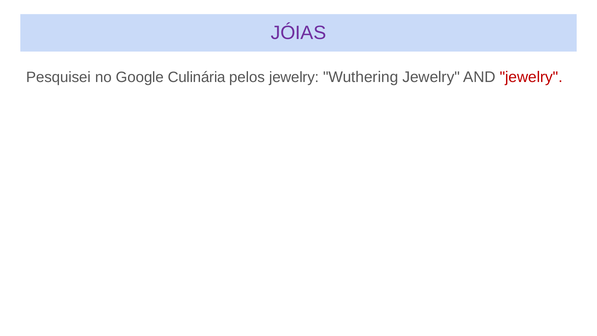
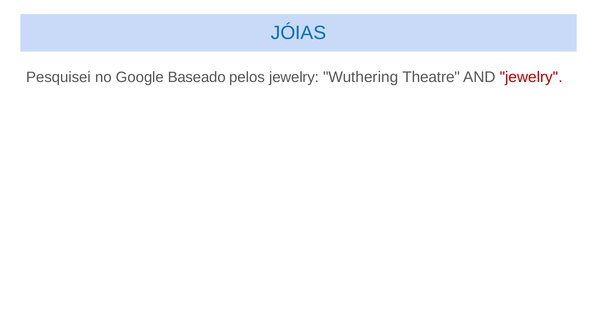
JÓIAS colour: purple -> blue
Culinária: Culinária -> Baseado
Wuthering Jewelry: Jewelry -> Theatre
